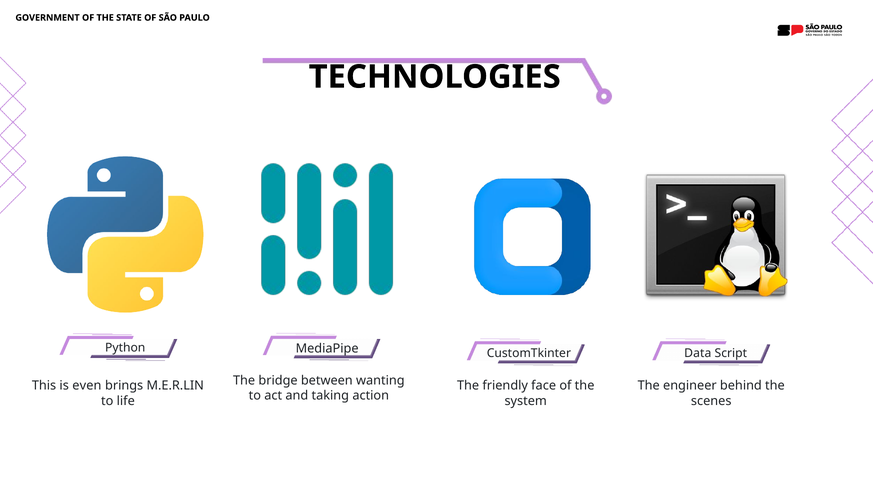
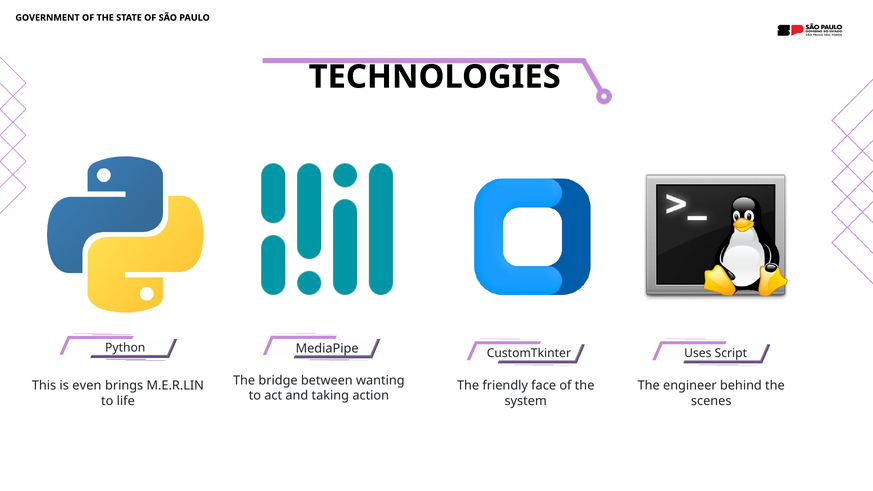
Data: Data -> Uses
